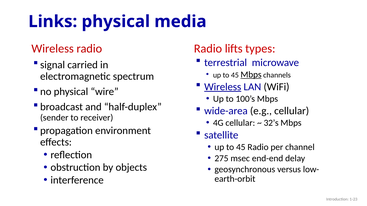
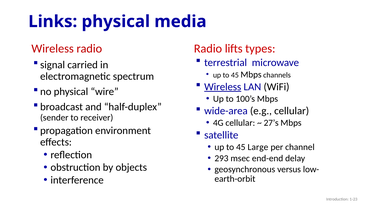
Mbps at (251, 75) underline: present -> none
32’s: 32’s -> 27’s
45 Radio: Radio -> Large
275: 275 -> 293
